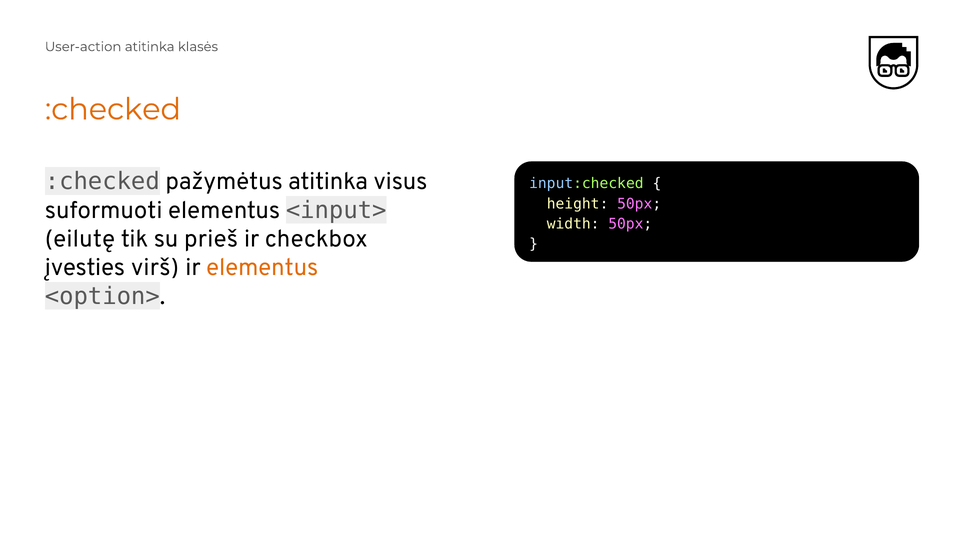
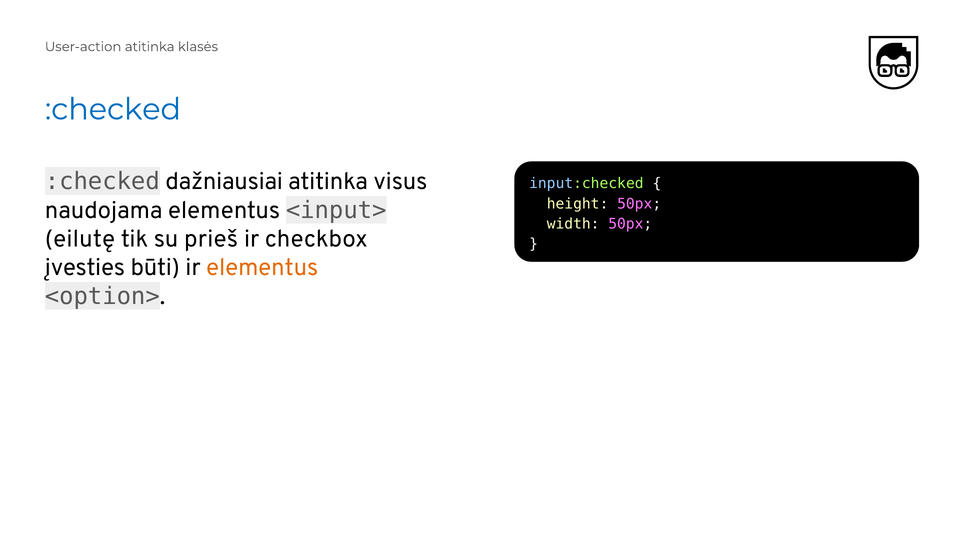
:checked at (113, 109) colour: orange -> blue
pažymėtus: pažymėtus -> dažniausiai
suformuoti: suformuoti -> naudojama
virš: virš -> būti
